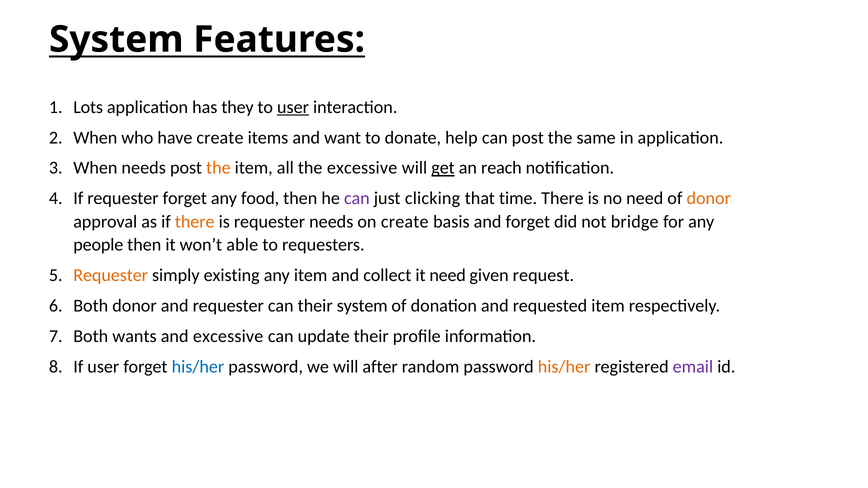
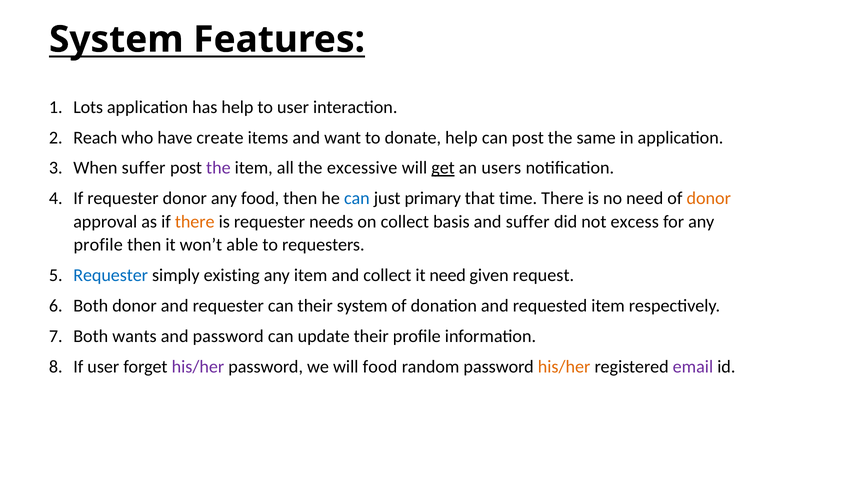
has they: they -> help
user at (293, 107) underline: present -> none
When at (95, 138): When -> Reach
When needs: needs -> suffer
the at (218, 168) colour: orange -> purple
reach: reach -> users
requester forget: forget -> donor
can at (357, 199) colour: purple -> blue
clicking: clicking -> primary
on create: create -> collect
and forget: forget -> suffer
bridge: bridge -> excess
people at (98, 245): people -> profile
Requester at (111, 275) colour: orange -> blue
and excessive: excessive -> password
his/her at (198, 367) colour: blue -> purple
will after: after -> food
